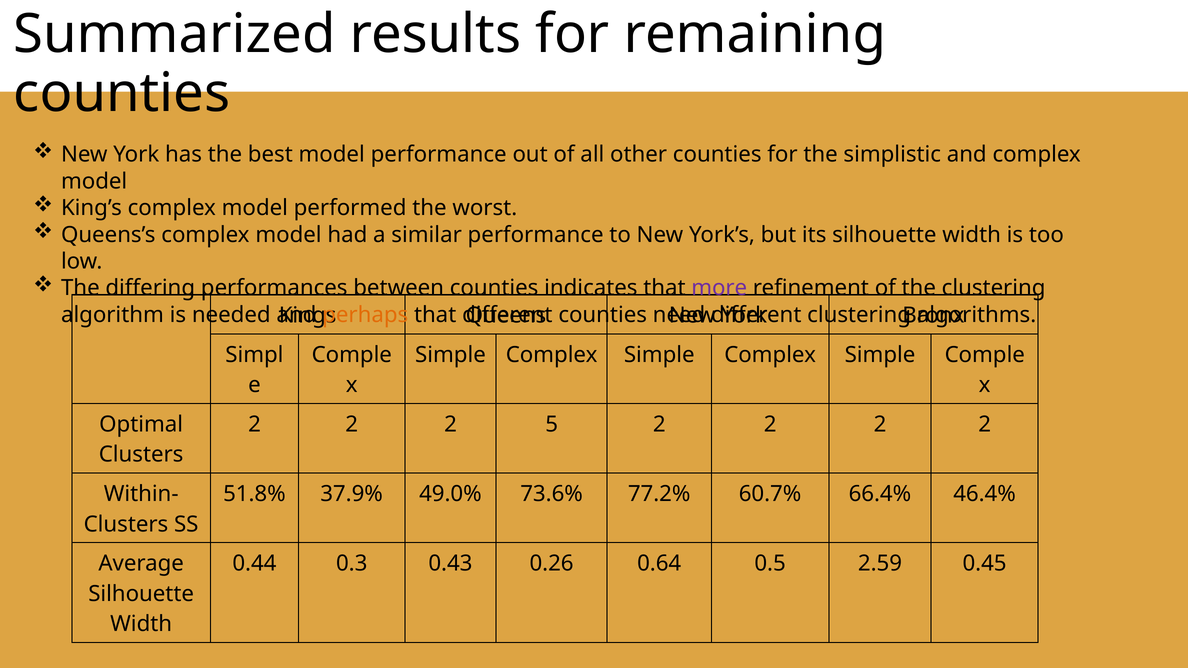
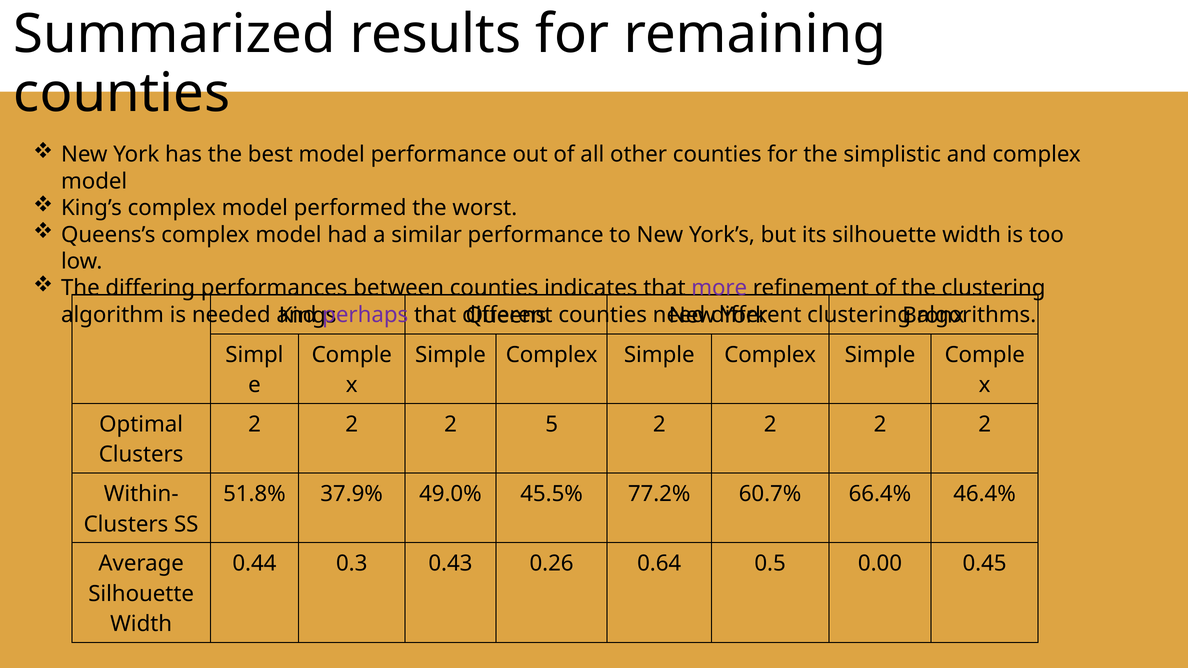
perhaps colour: orange -> purple
73.6%: 73.6% -> 45.5%
2.59: 2.59 -> 0.00
